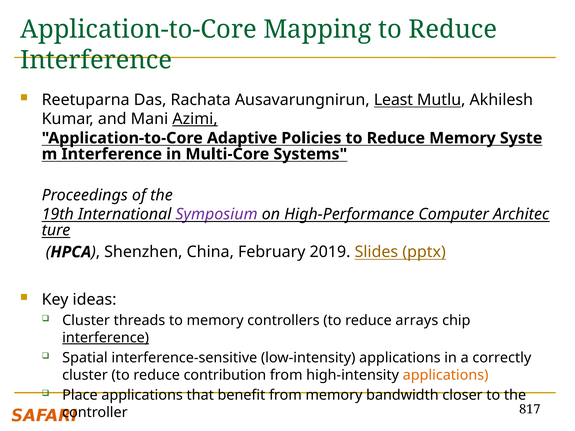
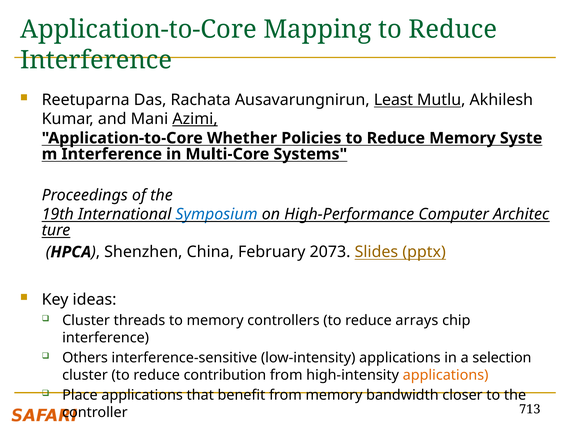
Adaptive: Adaptive -> Whether
Symposium colour: purple -> blue
2019: 2019 -> 2073
interference at (106, 338) underline: present -> none
Spatial: Spatial -> Others
correctly: correctly -> selection
817: 817 -> 713
